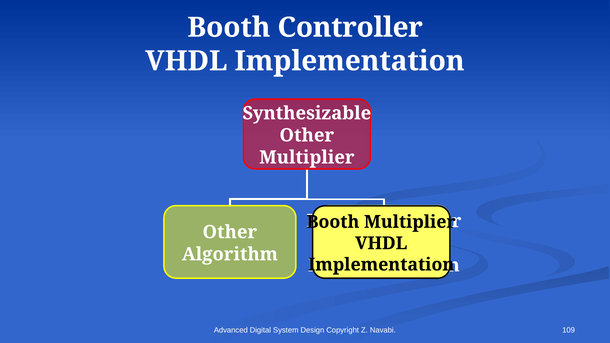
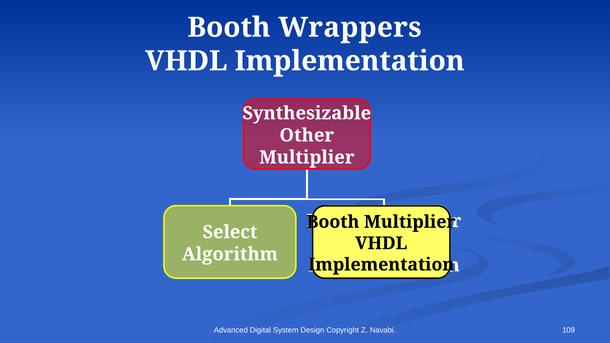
Controller: Controller -> Wrappers
Other at (230, 232): Other -> Select
